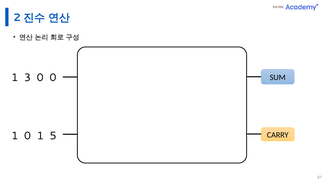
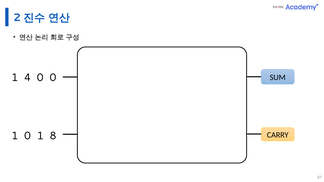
3: 3 -> 4
5: 5 -> 8
